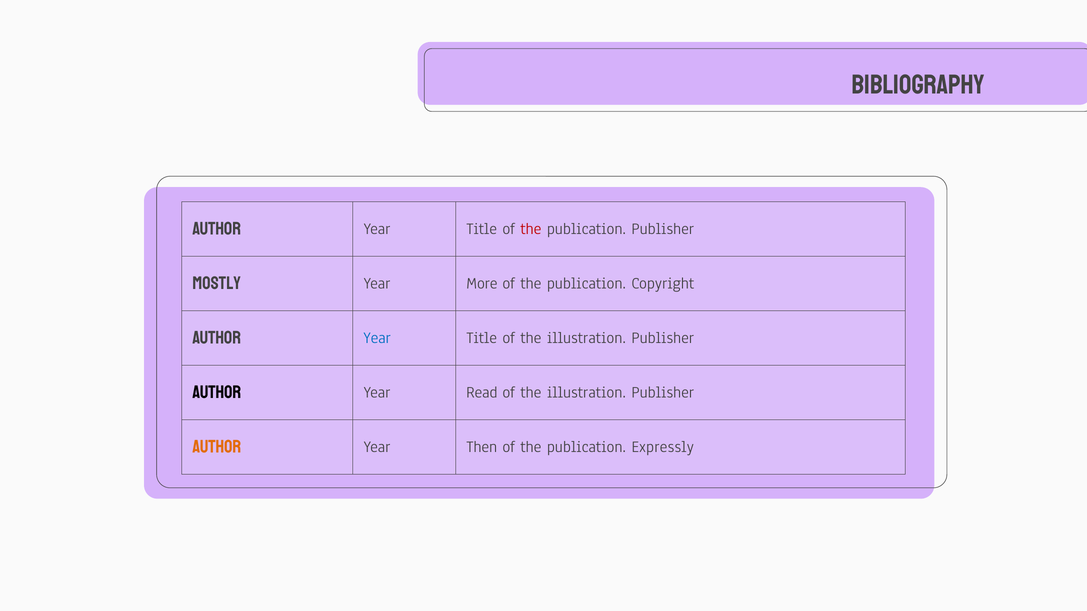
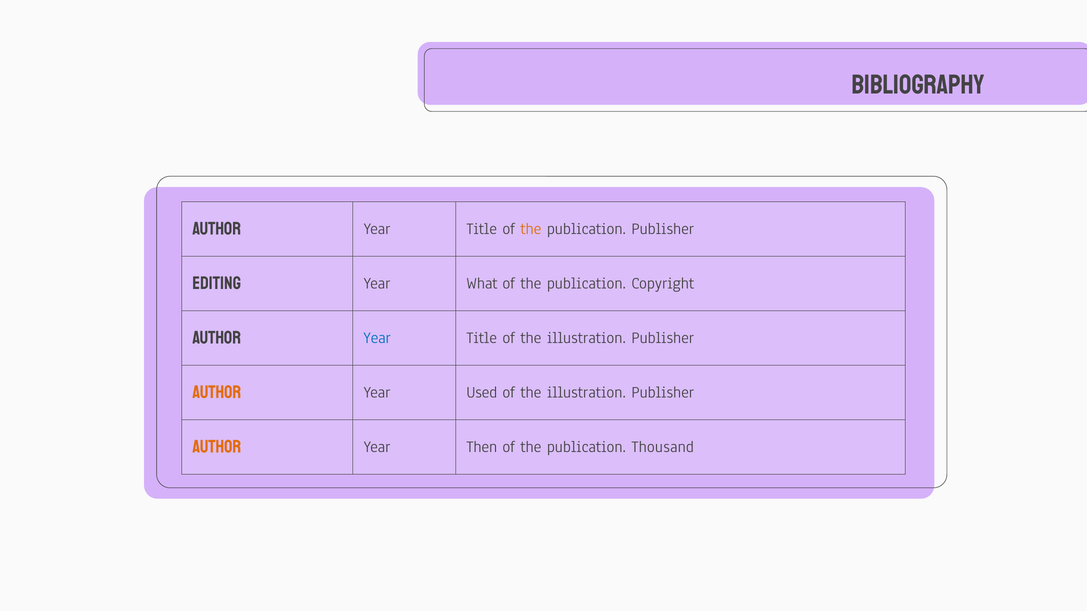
the at (531, 229) colour: red -> orange
MOSTLY: MOSTLY -> EDITING
More: More -> What
AUTHOR at (217, 393) colour: black -> orange
Read: Read -> Used
Expressly: Expressly -> Thousand
